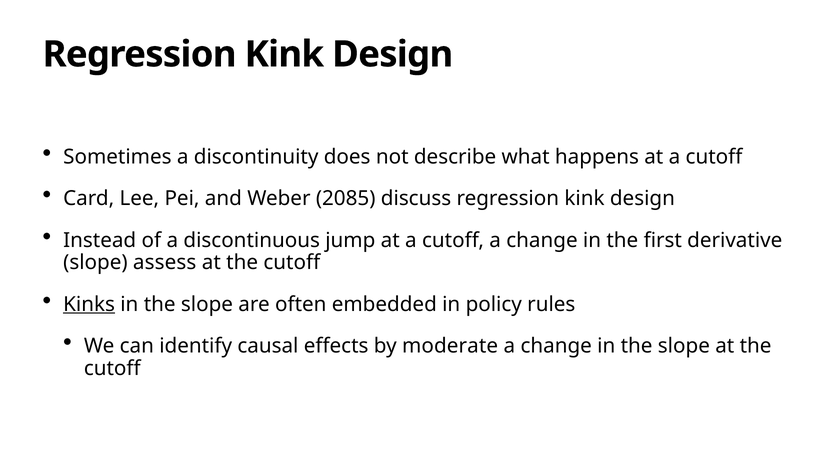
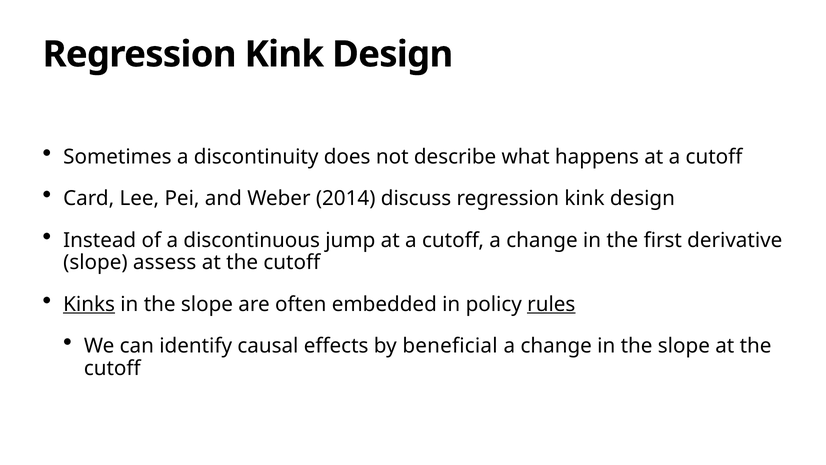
2085: 2085 -> 2014
rules underline: none -> present
moderate: moderate -> beneficial
